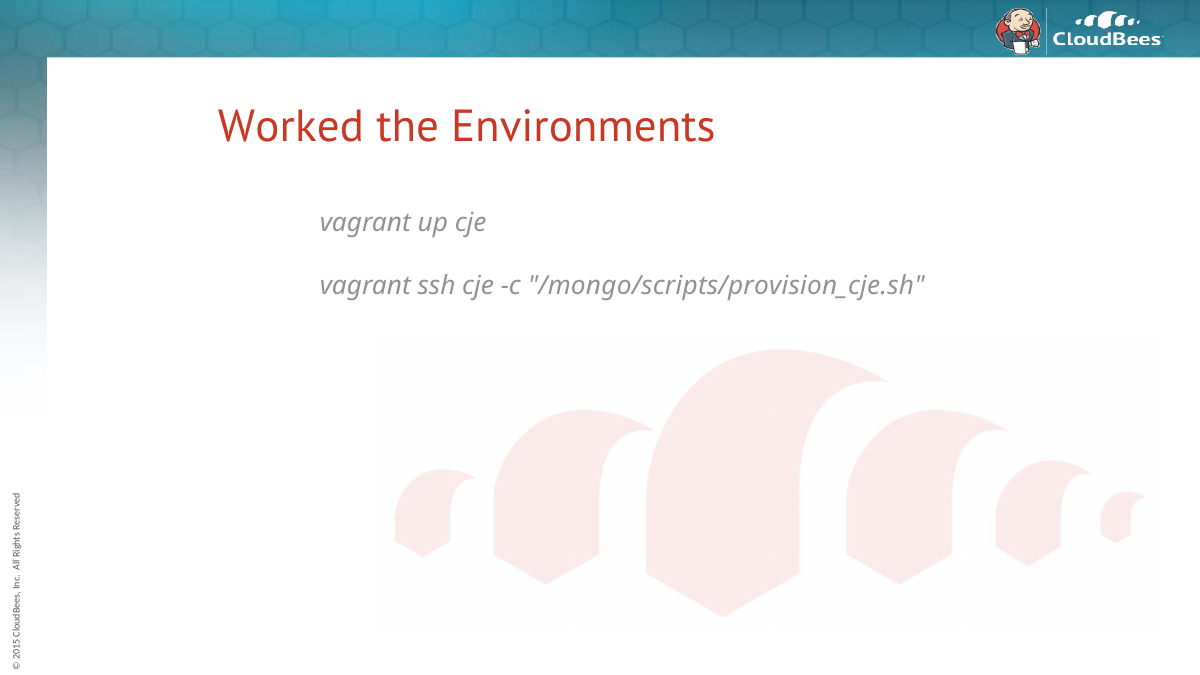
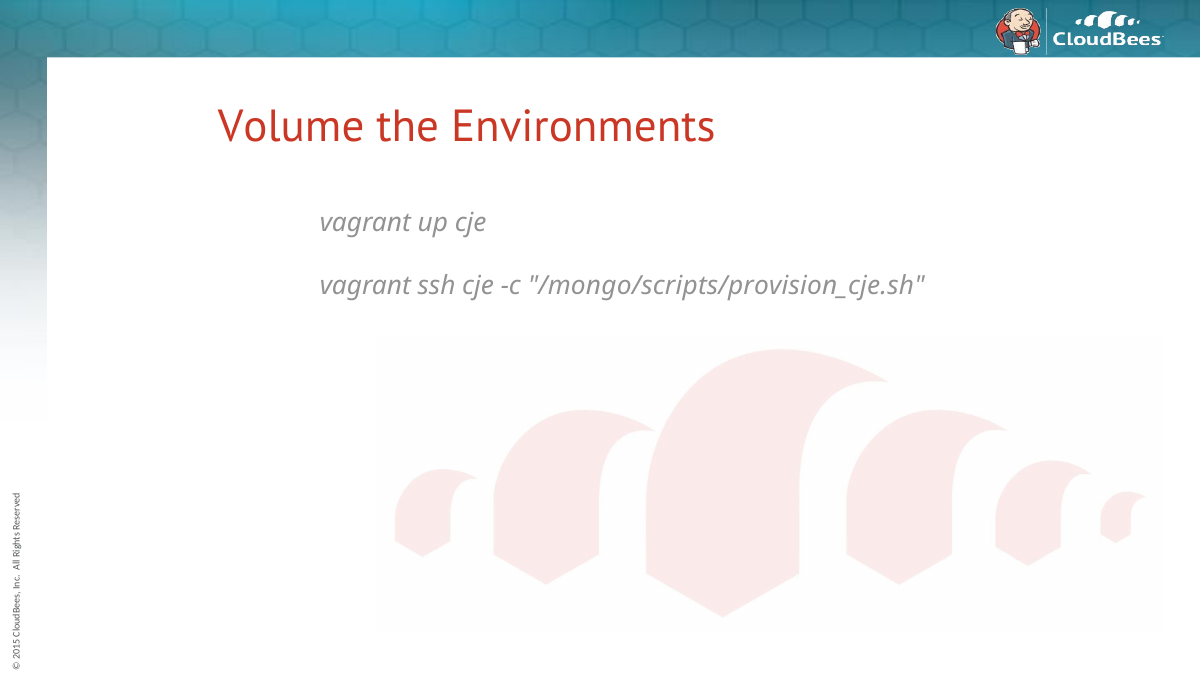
Worked: Worked -> Volume
